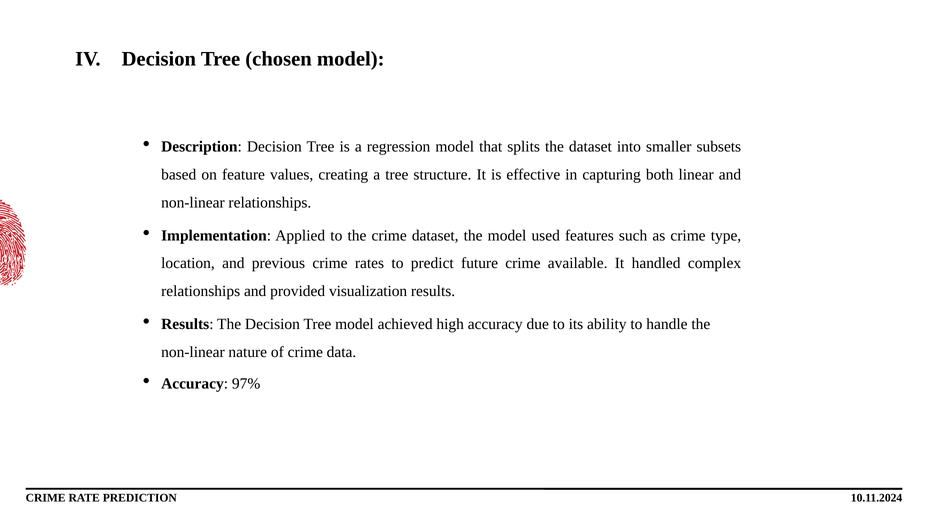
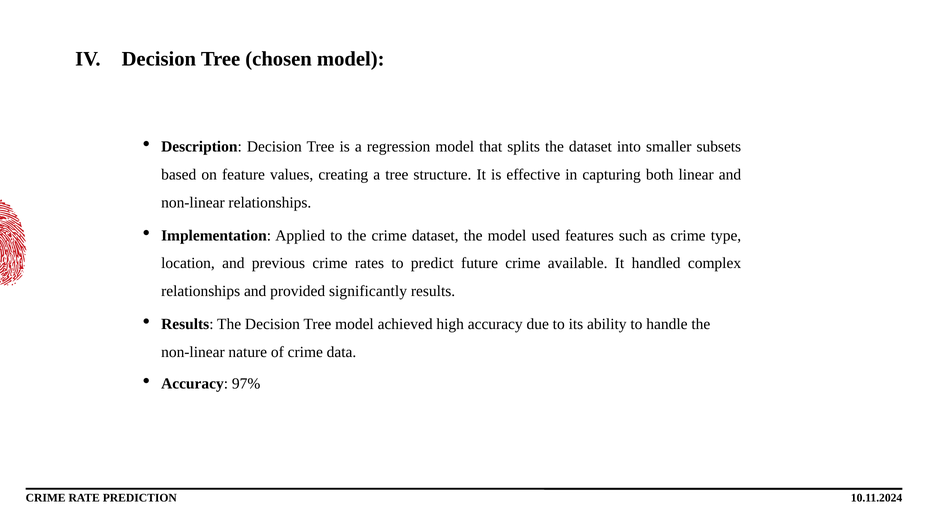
visualization: visualization -> significantly
